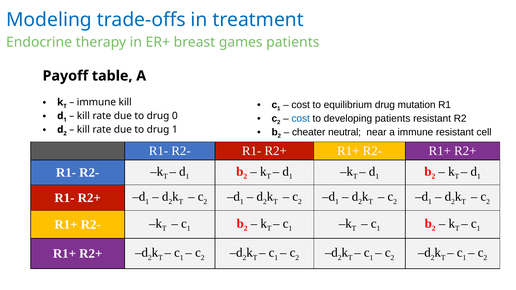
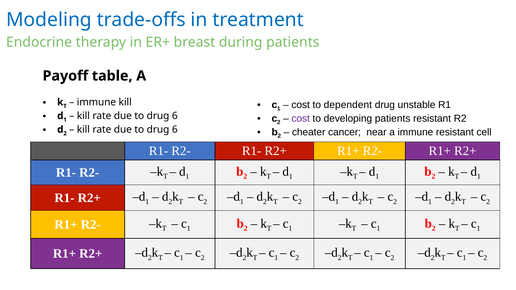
games: games -> during
equilibrium: equilibrium -> dependent
mutation: mutation -> unstable
0 at (175, 116): 0 -> 6
cost at (301, 118) colour: blue -> purple
1 at (175, 130): 1 -> 6
neutral: neutral -> cancer
